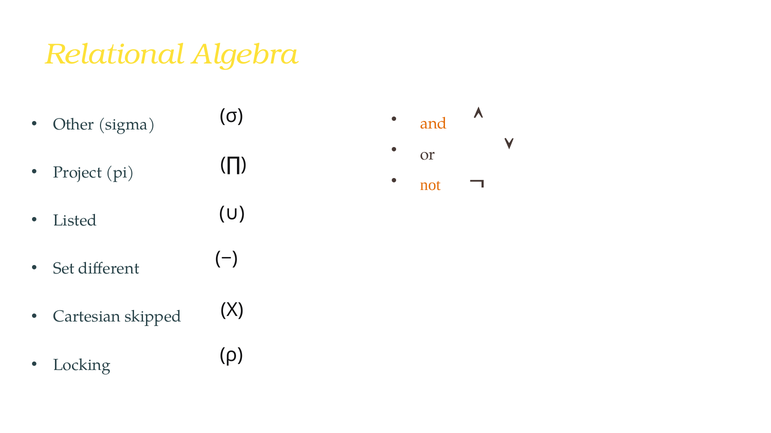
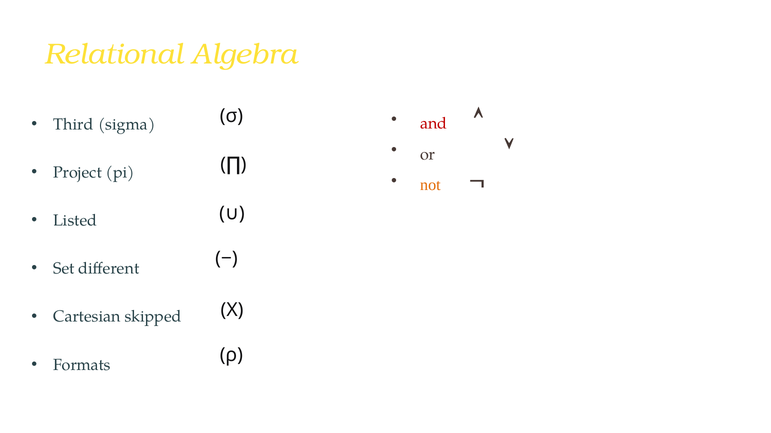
Other: Other -> Third
and colour: orange -> red
Locking: Locking -> Formats
